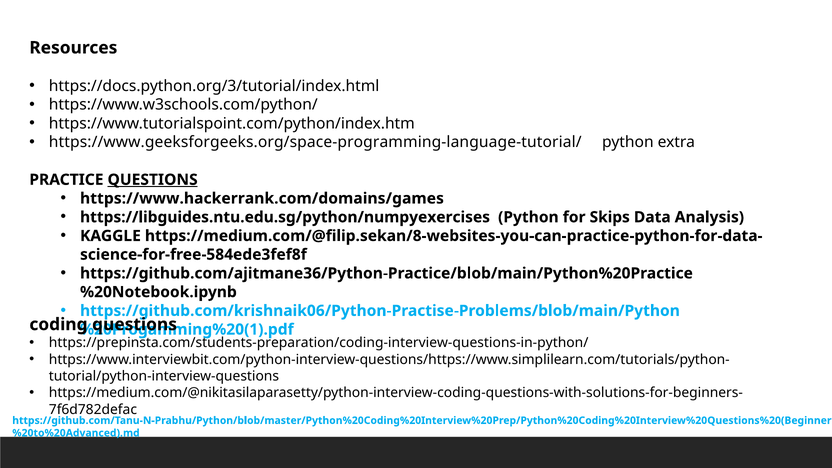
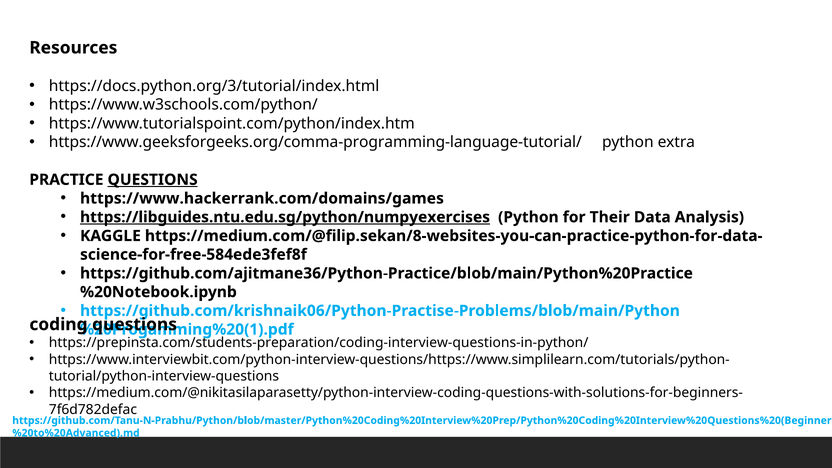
https://www.geeksforgeeks.org/space-programming-language-tutorial/: https://www.geeksforgeeks.org/space-programming-language-tutorial/ -> https://www.geeksforgeeks.org/comma-programming-language-tutorial/
https://libguides.ntu.edu.sg/python/numpyexercises underline: none -> present
Skips: Skips -> Their
